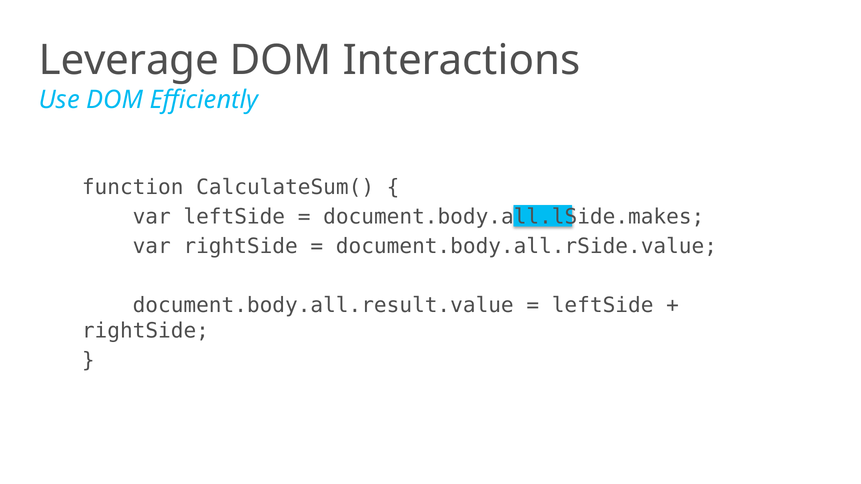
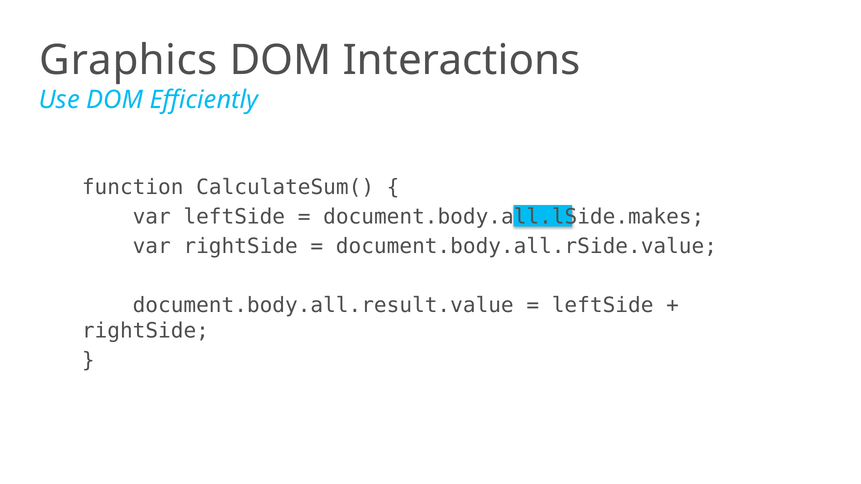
Leverage: Leverage -> Graphics
